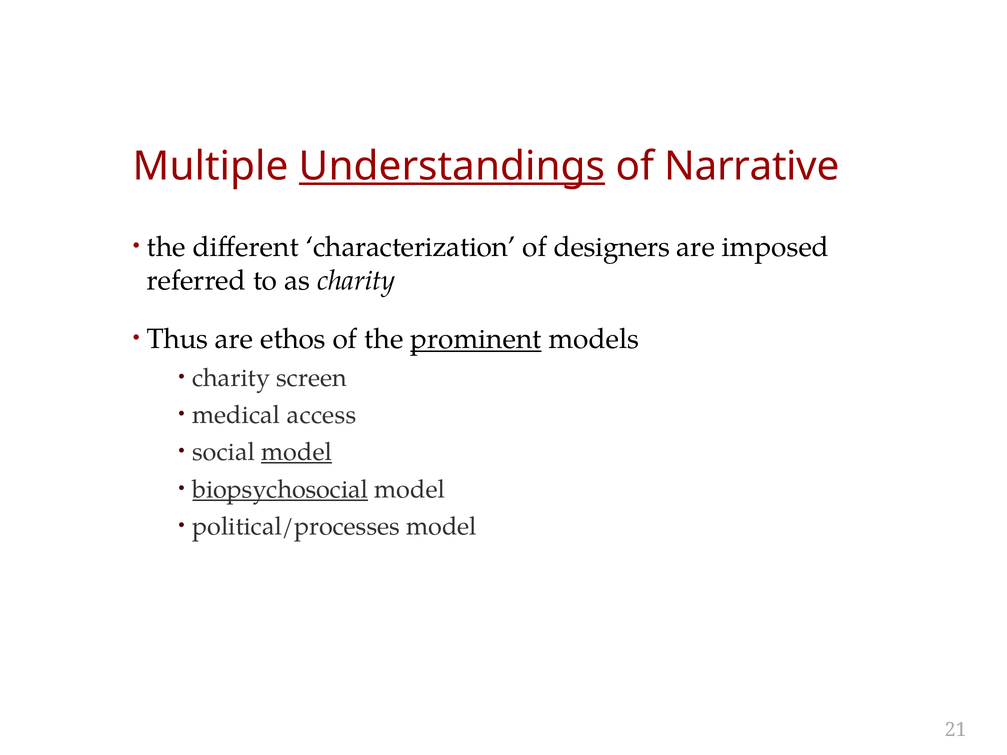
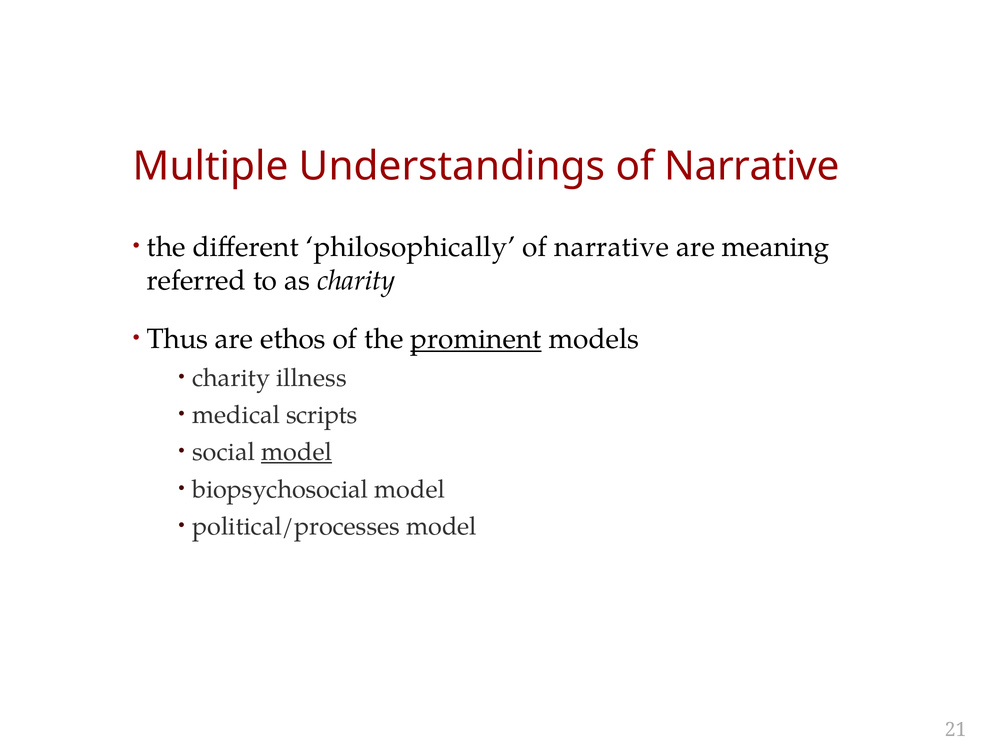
Understandings underline: present -> none
characterization: characterization -> philosophically
designers at (612, 247): designers -> narrative
imposed: imposed -> meaning
screen: screen -> illness
access: access -> scripts
biopsychosocial underline: present -> none
